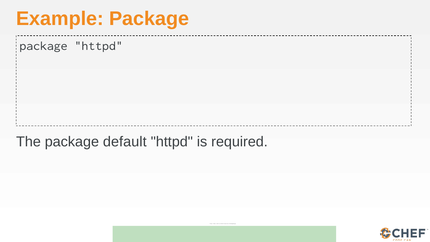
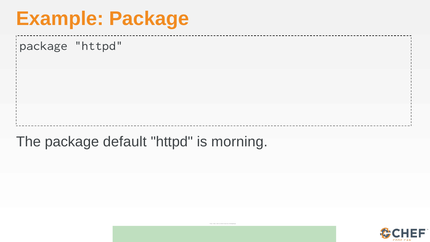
required: required -> morning
